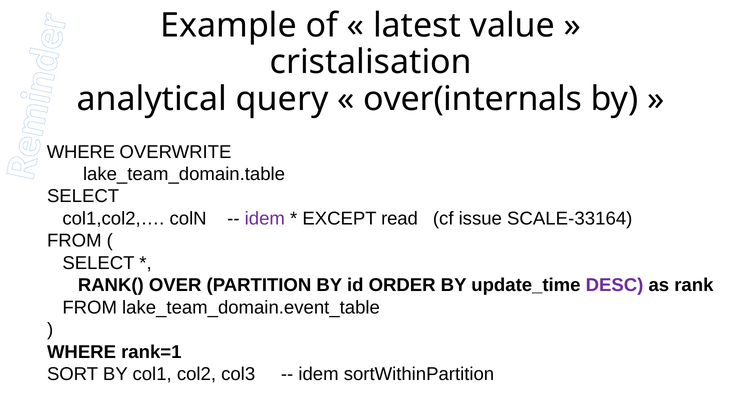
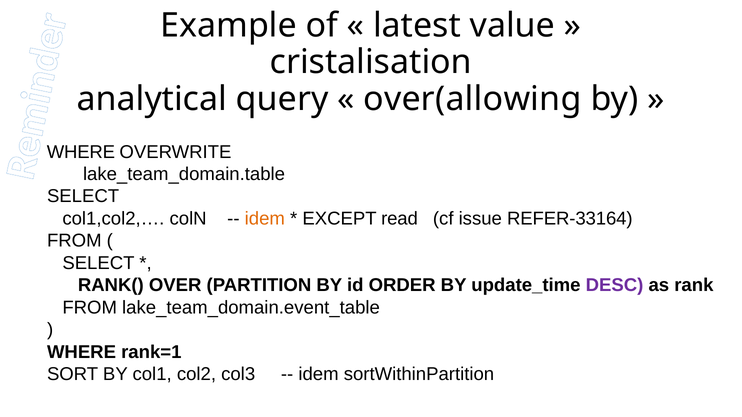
over(internals: over(internals -> over(allowing
idem at (265, 219) colour: purple -> orange
SCALE-33164: SCALE-33164 -> REFER-33164
